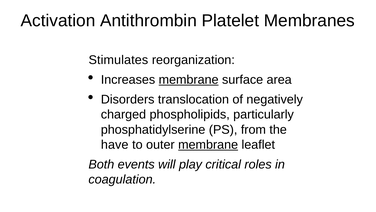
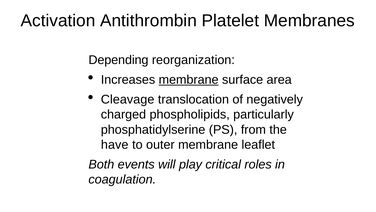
Stimulates: Stimulates -> Depending
Disorders: Disorders -> Cleavage
membrane at (208, 144) underline: present -> none
